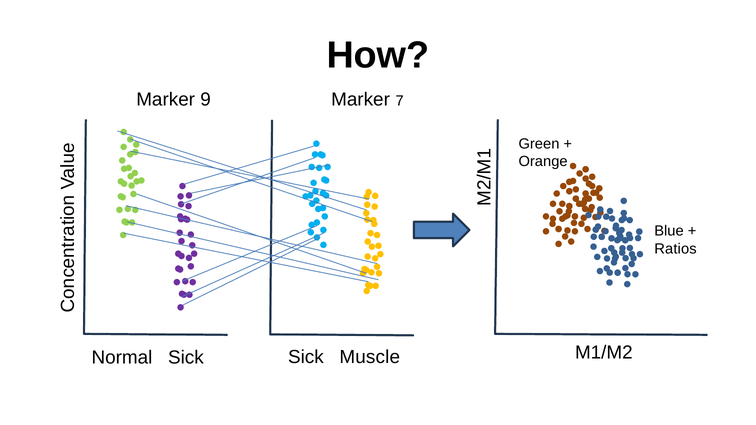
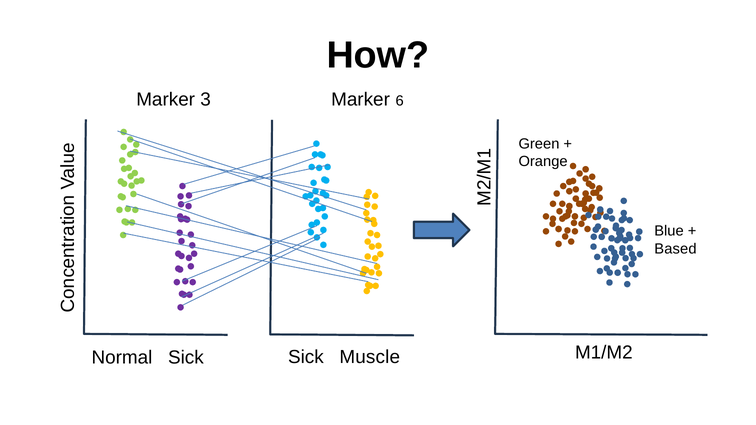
9: 9 -> 3
7: 7 -> 6
Ratios: Ratios -> Based
